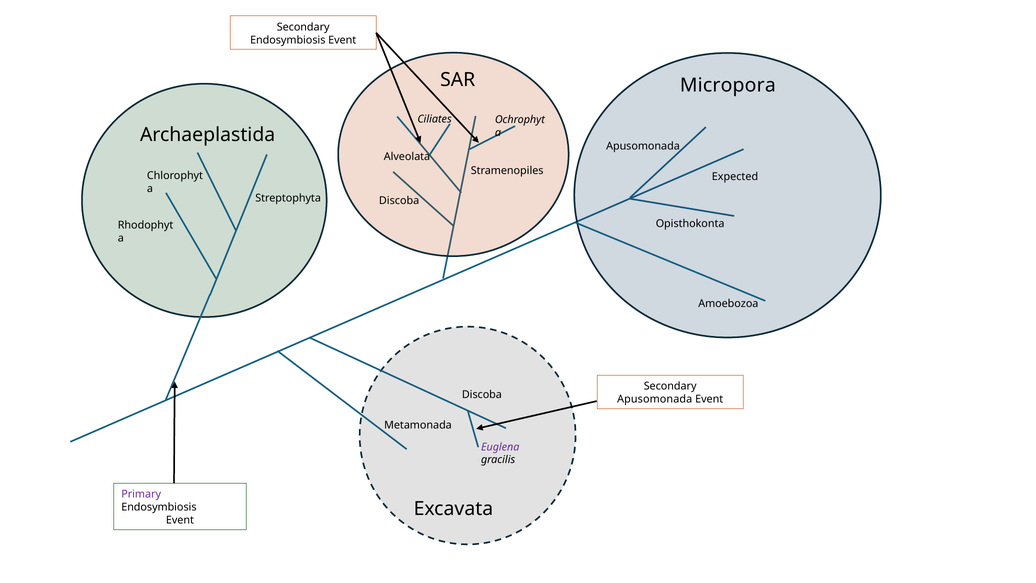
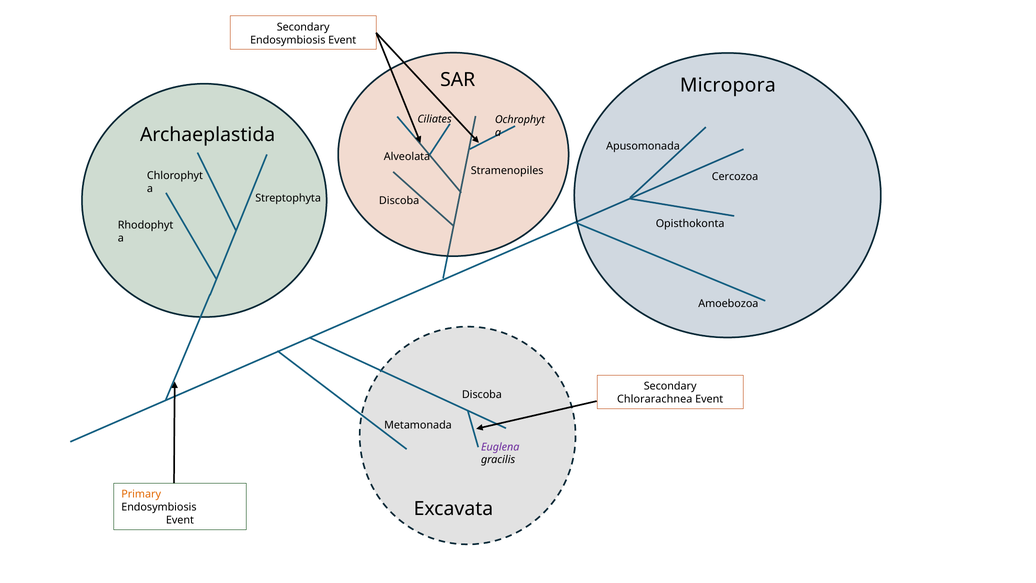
Expected: Expected -> Cercozoa
Apusomonada at (655, 399): Apusomonada -> Chlorarachnea
Primary colour: purple -> orange
